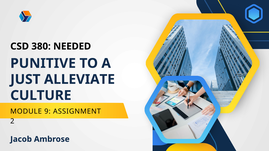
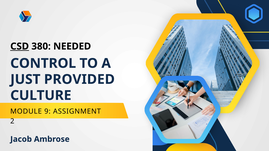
CSD underline: none -> present
PUNITIVE: PUNITIVE -> CONTROL
ALLEVIATE: ALLEVIATE -> PROVIDED
